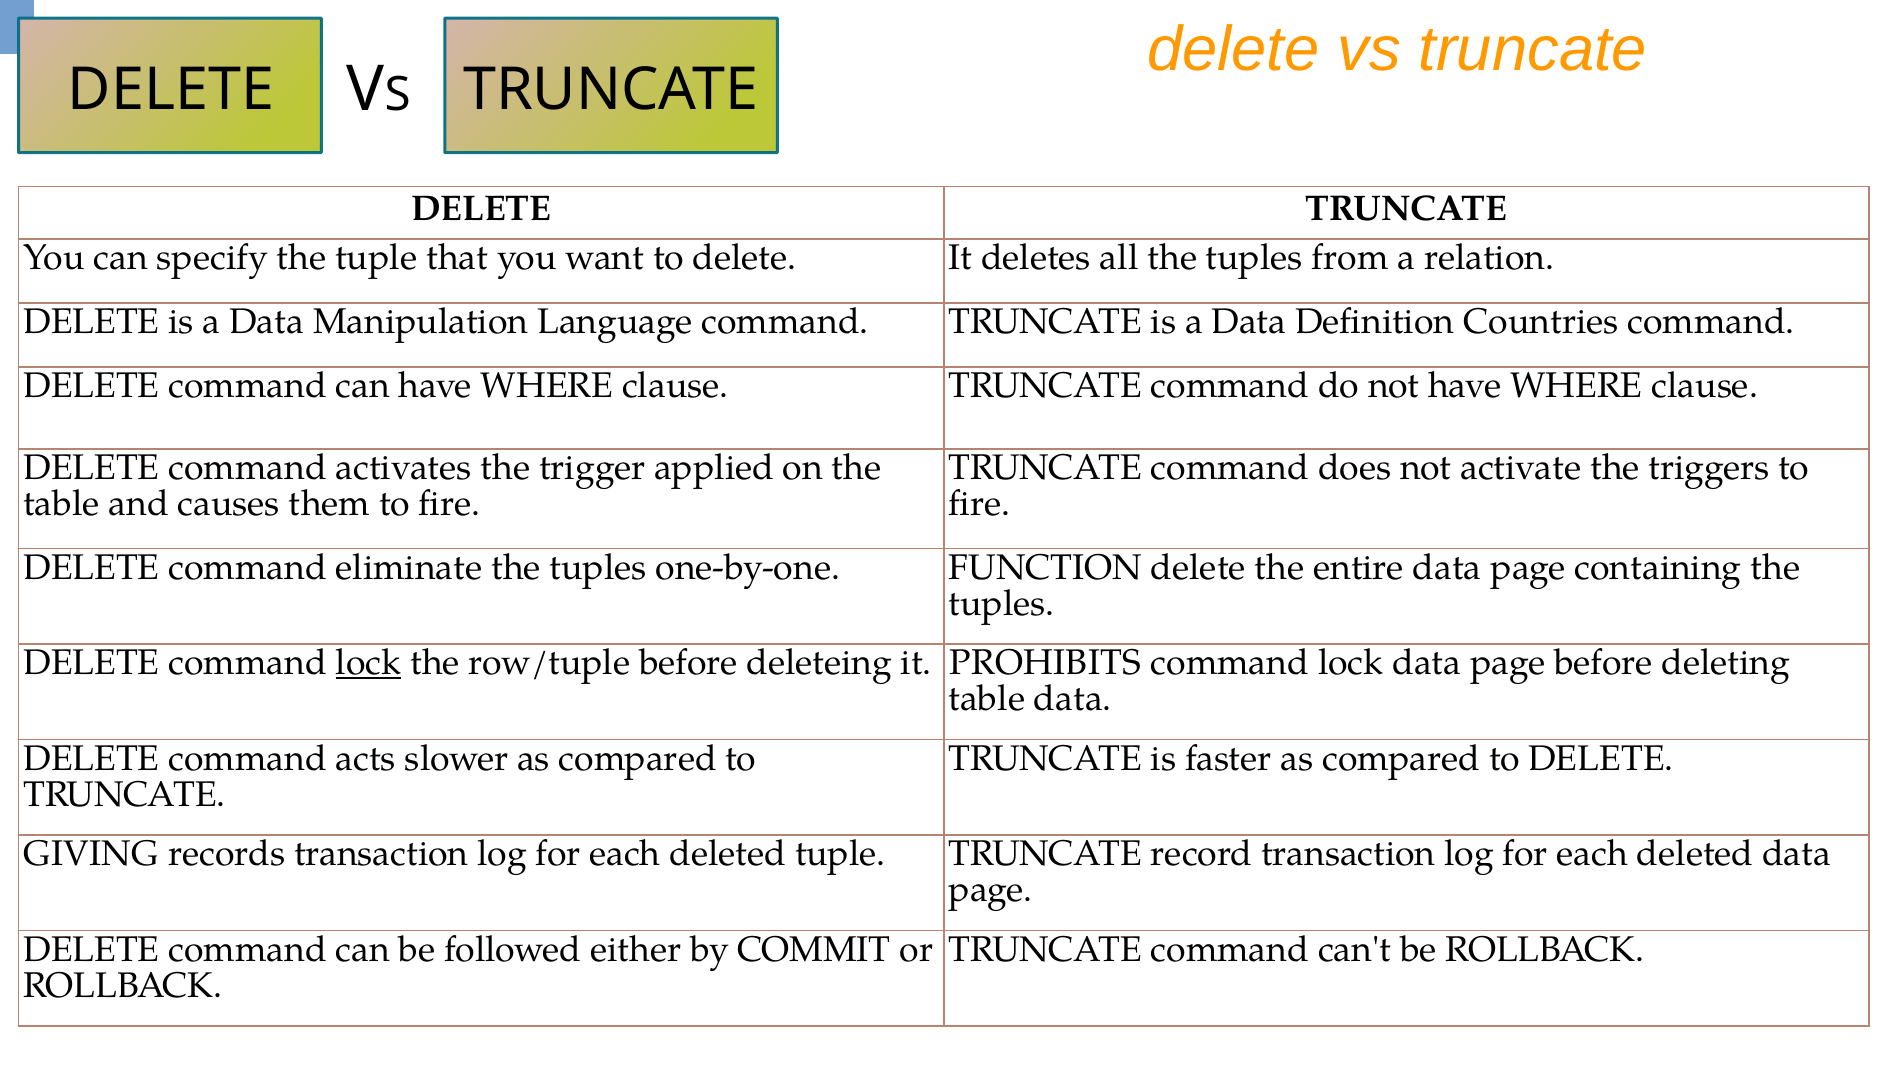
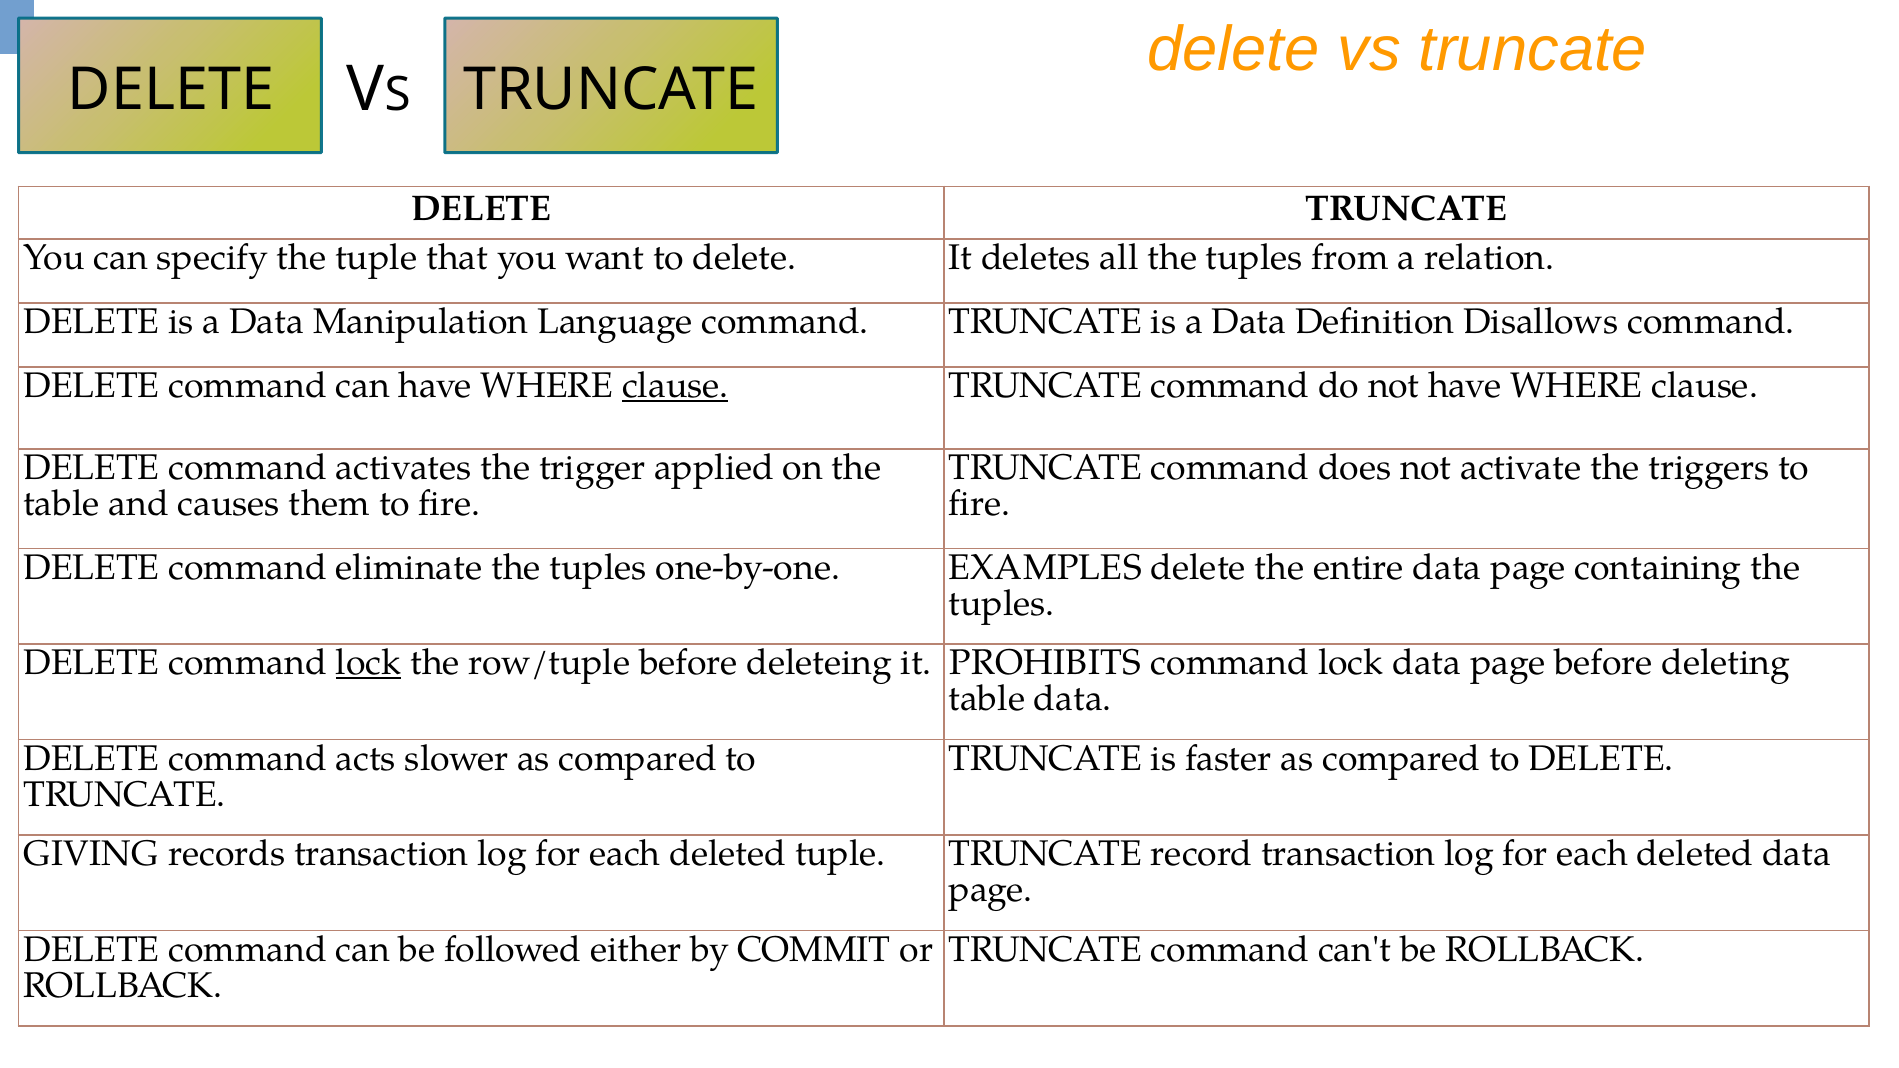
Countries: Countries -> Disallows
clause at (675, 386) underline: none -> present
FUNCTION: FUNCTION -> EXAMPLES
